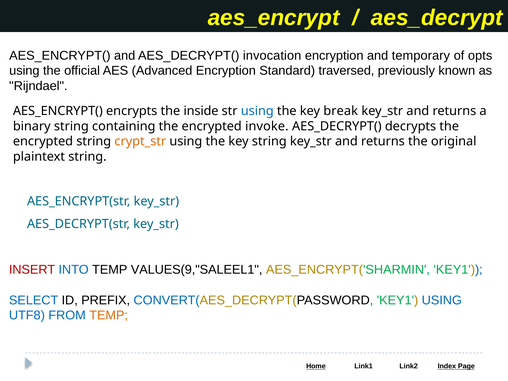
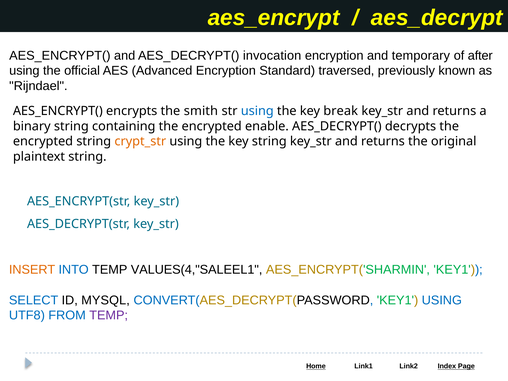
opts: opts -> after
inside: inside -> smith
invoke: invoke -> enable
INSERT colour: red -> orange
VALUES(9,"SALEEL1: VALUES(9,"SALEEL1 -> VALUES(4,"SALEEL1
PREFIX: PREFIX -> MYSQL
TEMP at (109, 315) colour: orange -> purple
